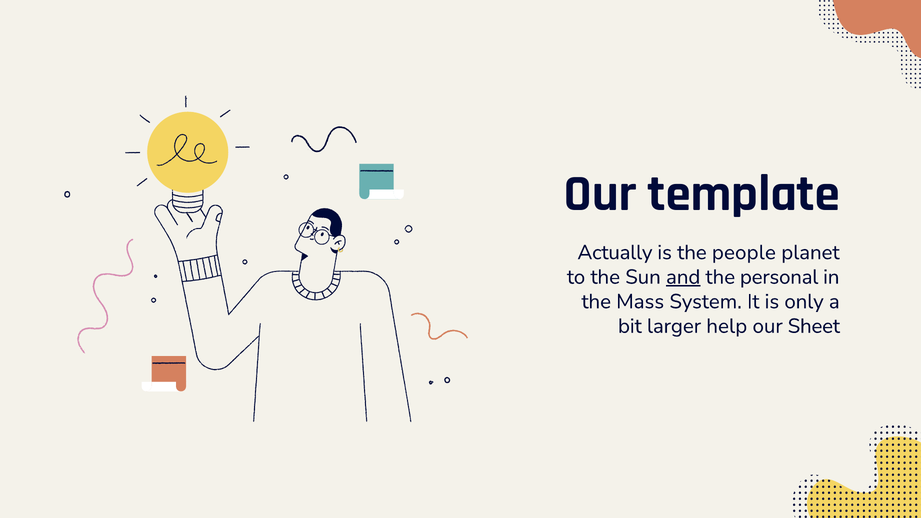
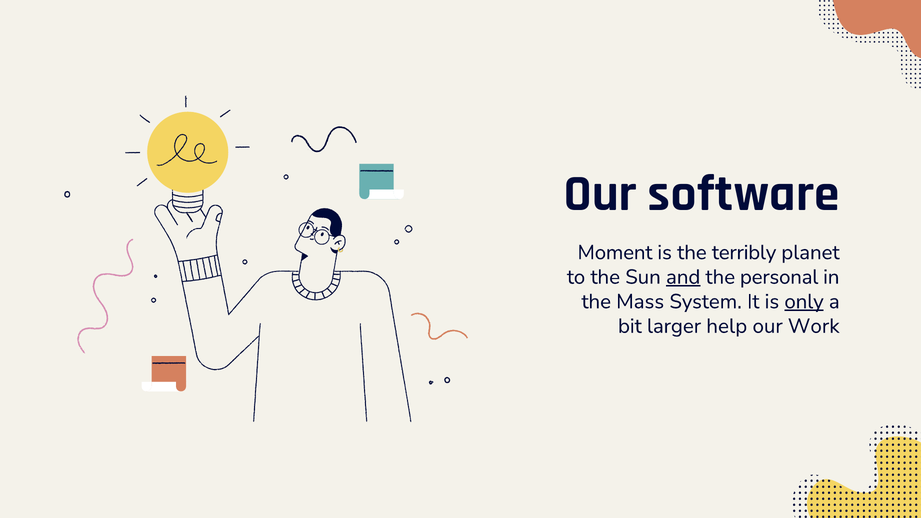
template: template -> software
Actually: Actually -> Moment
people: people -> terribly
only underline: none -> present
Sheet: Sheet -> Work
